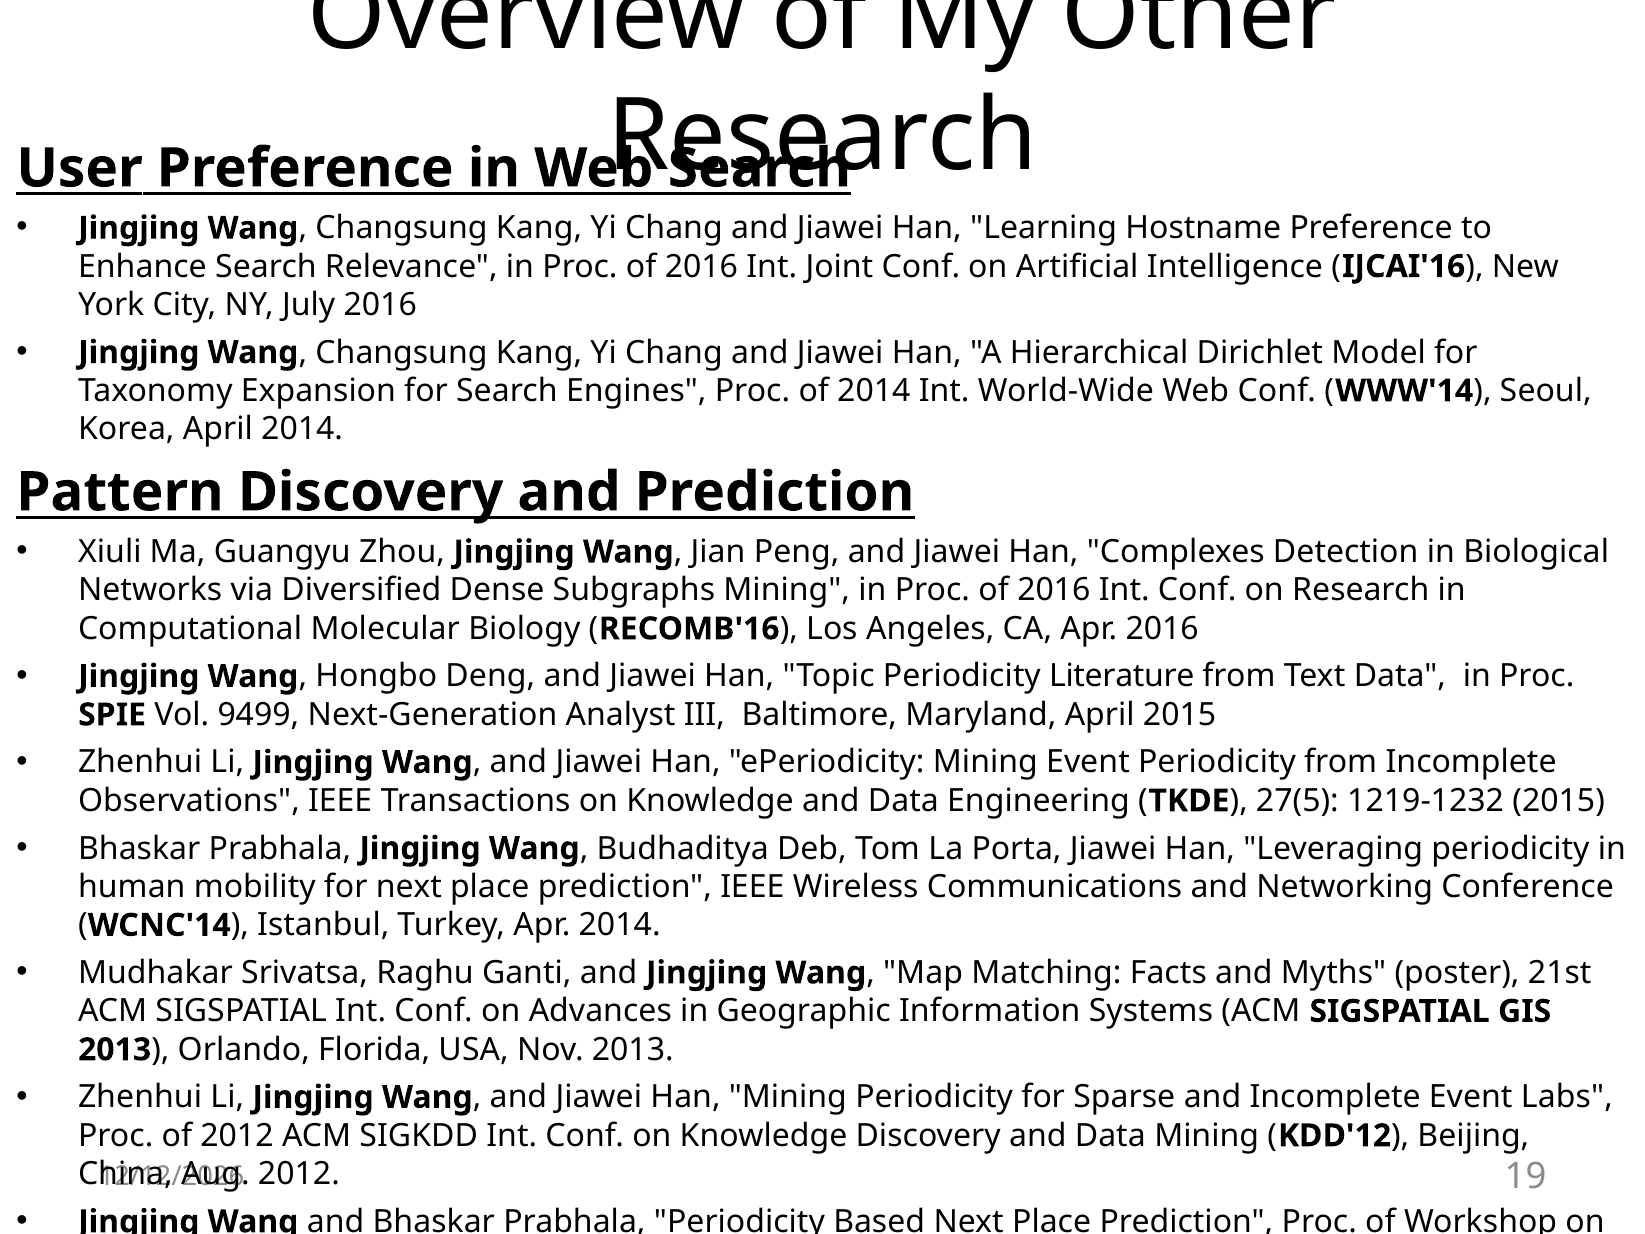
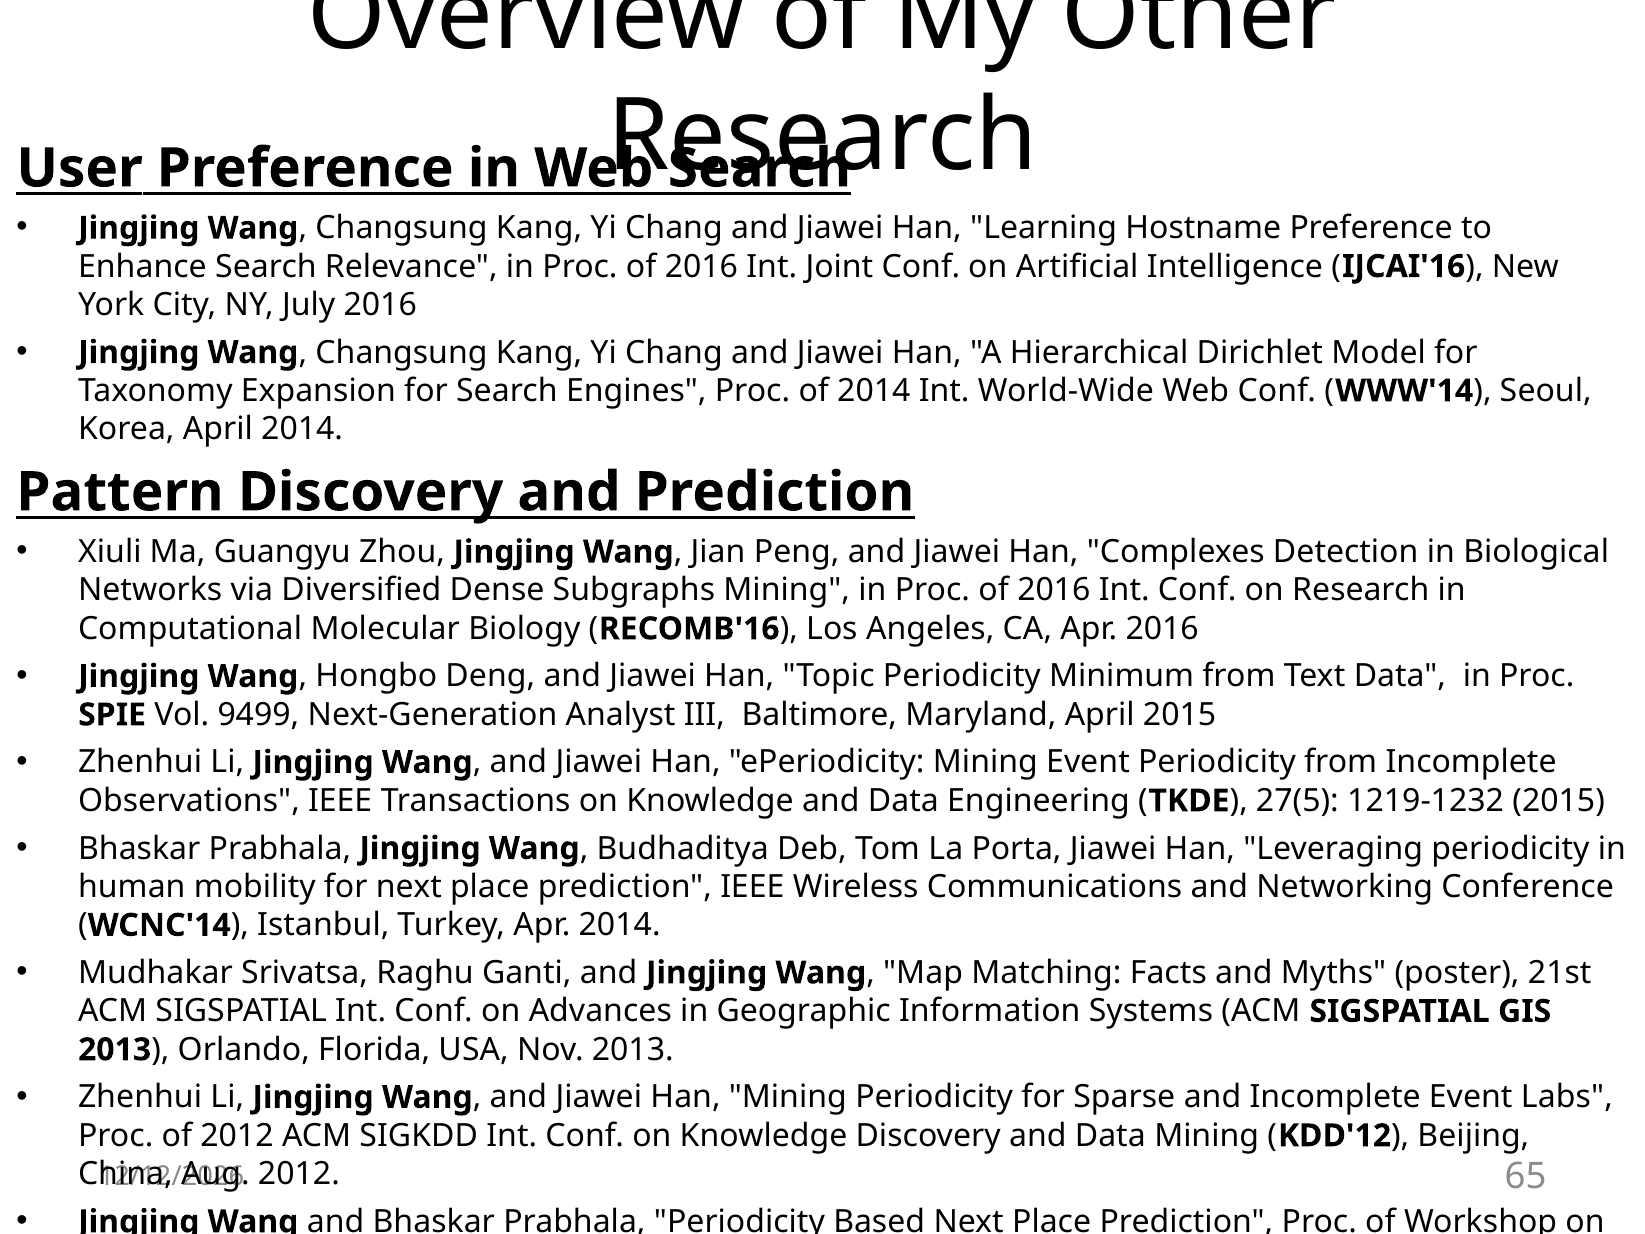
Literature: Literature -> Minimum
19: 19 -> 65
